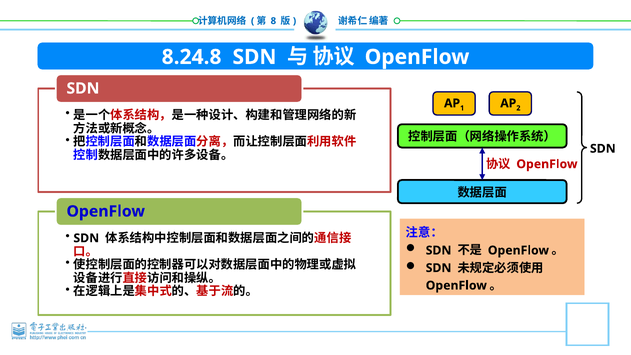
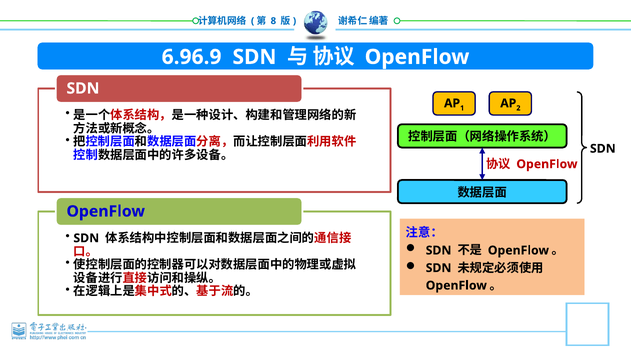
8.24.8: 8.24.8 -> 6.96.9
